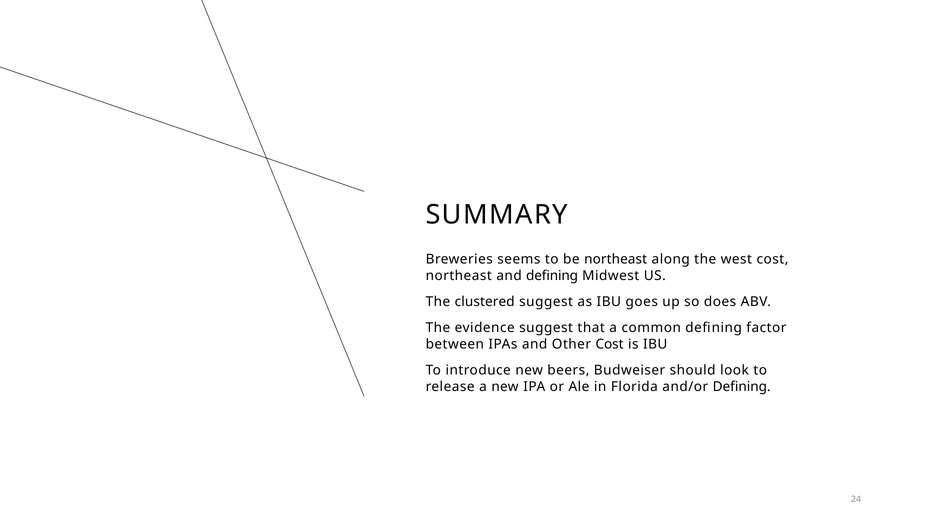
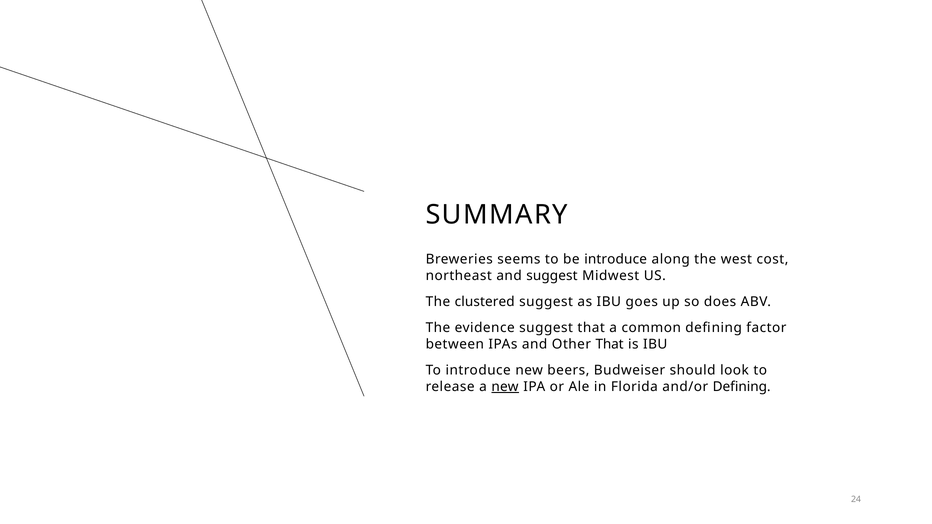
be northeast: northeast -> introduce
and defining: defining -> suggest
Other Cost: Cost -> That
new at (505, 387) underline: none -> present
